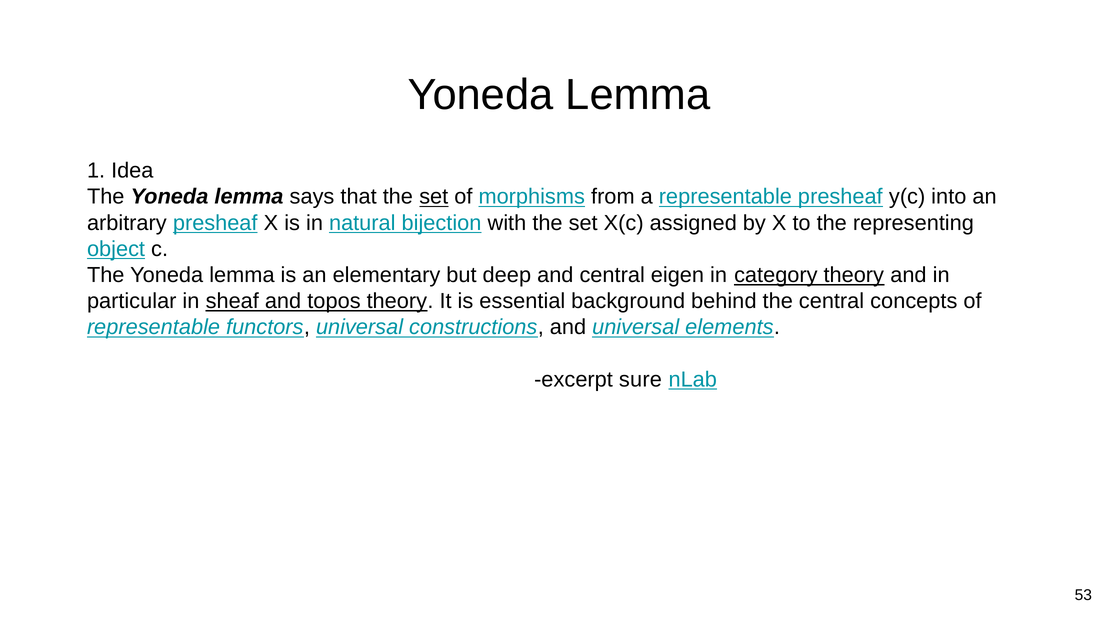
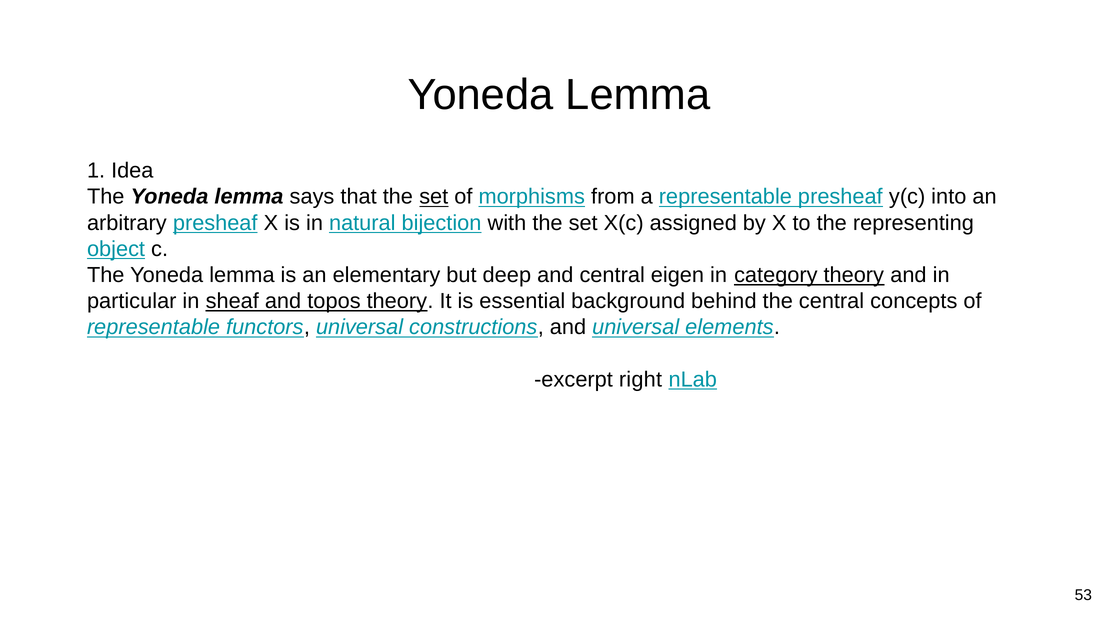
sure: sure -> right
